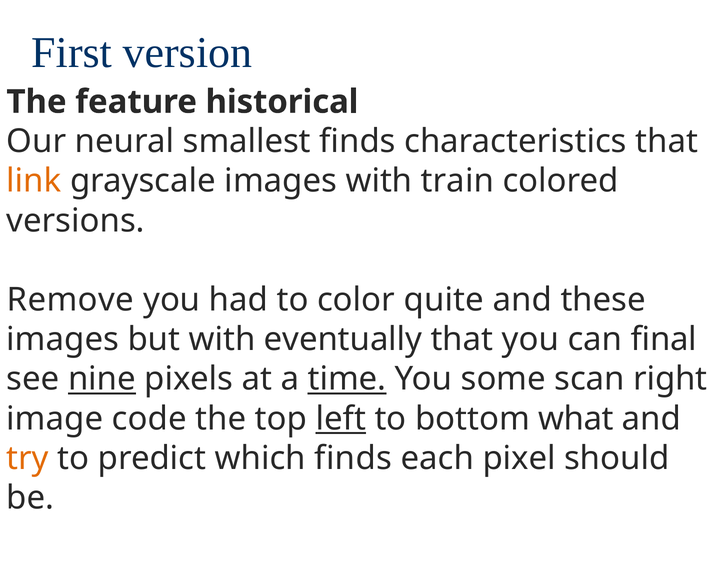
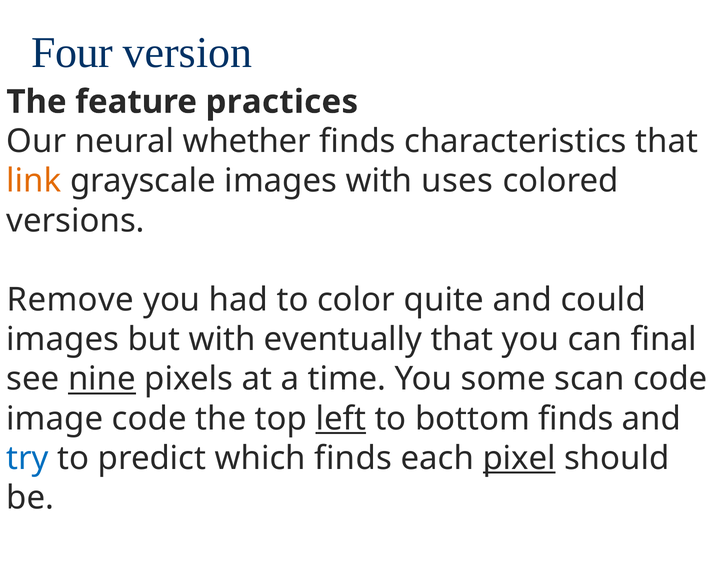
First: First -> Four
historical: historical -> practices
smallest: smallest -> whether
train: train -> uses
these: these -> could
time underline: present -> none
scan right: right -> code
bottom what: what -> finds
try colour: orange -> blue
pixel underline: none -> present
